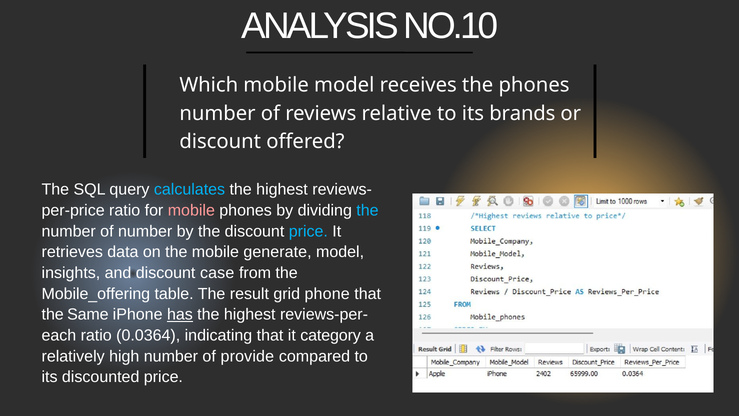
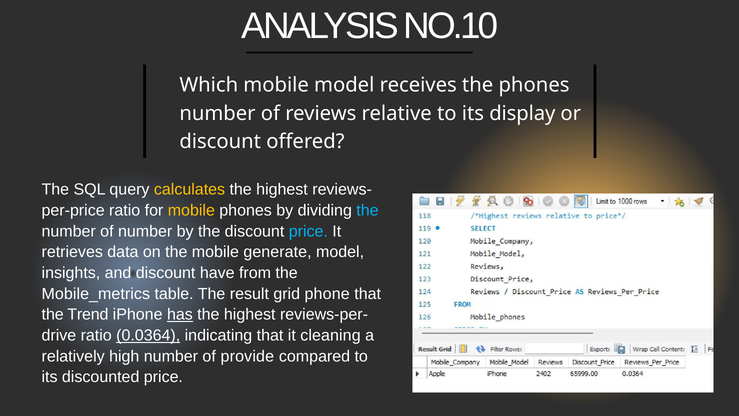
brands: brands -> display
calculates colour: light blue -> yellow
mobile at (191, 210) colour: pink -> yellow
case: case -> have
Mobile_offering: Mobile_offering -> Mobile_metrics
Same: Same -> Trend
each: each -> drive
0.0364 underline: none -> present
category: category -> cleaning
